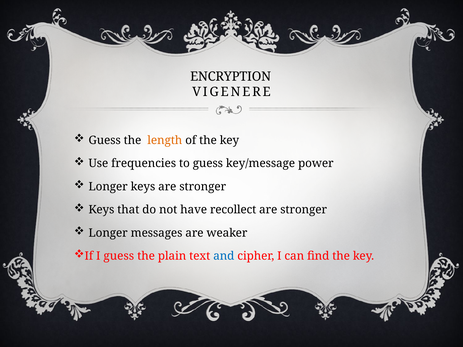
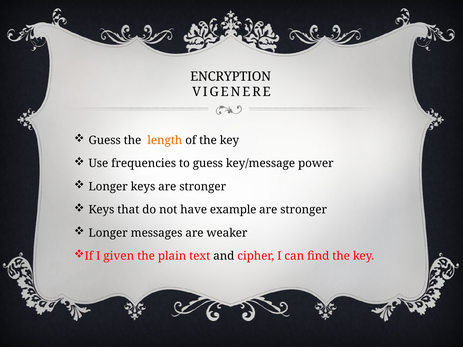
recollect: recollect -> example
I guess: guess -> given
and colour: blue -> black
